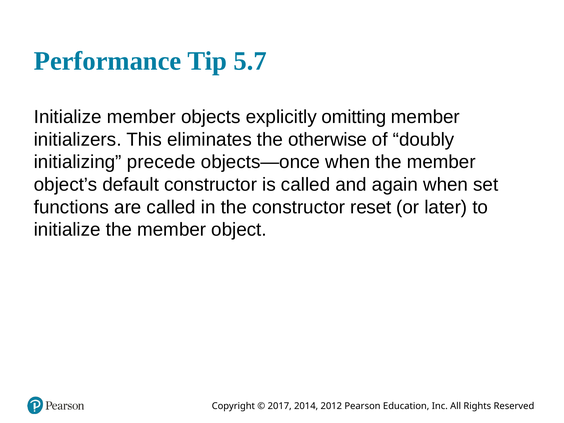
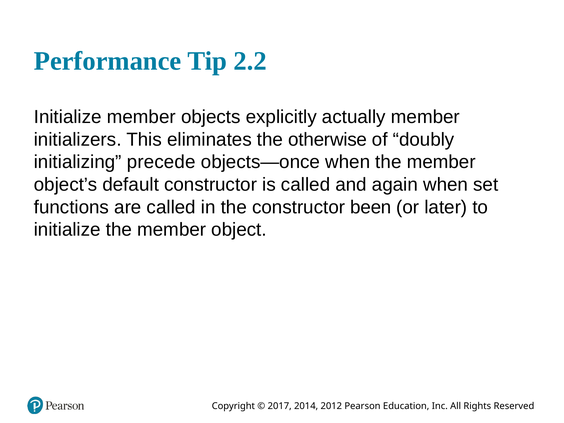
5.7: 5.7 -> 2.2
omitting: omitting -> actually
reset: reset -> been
